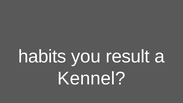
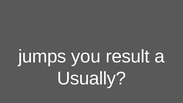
habits: habits -> jumps
Kennel: Kennel -> Usually
